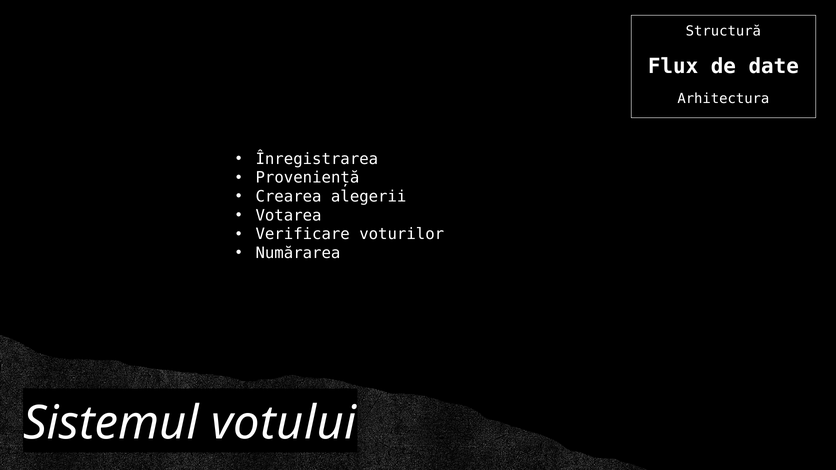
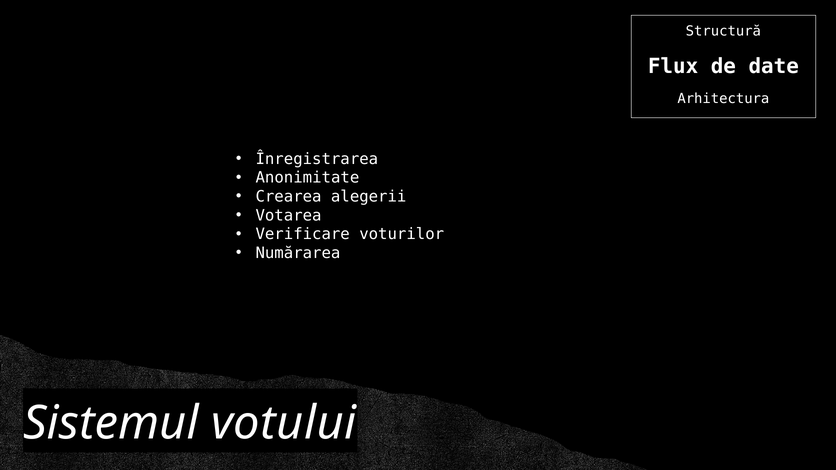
Proveniență: Proveniență -> Anonimitate
